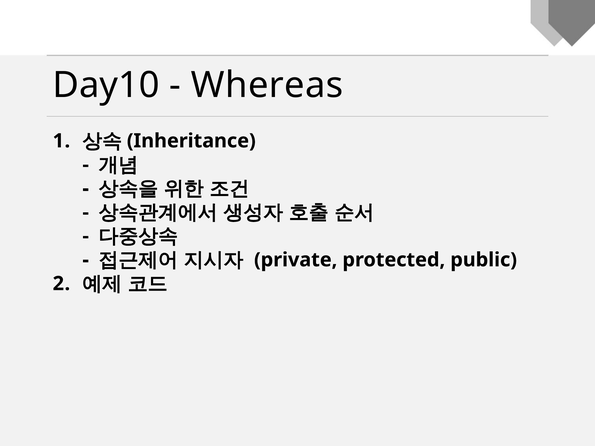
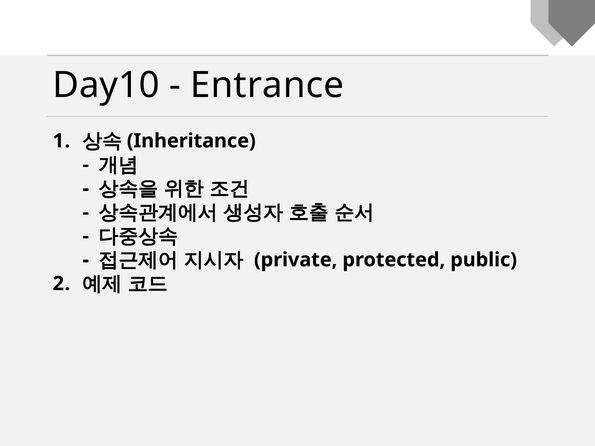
Whereas: Whereas -> Entrance
